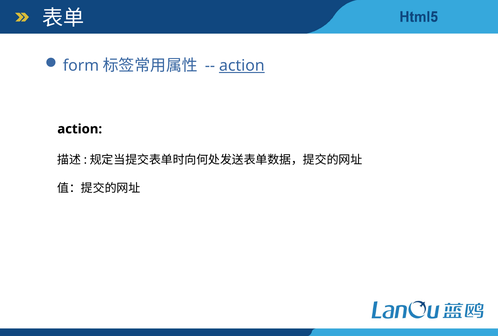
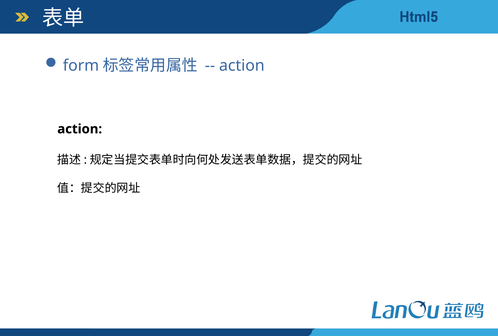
action at (242, 66) underline: present -> none
